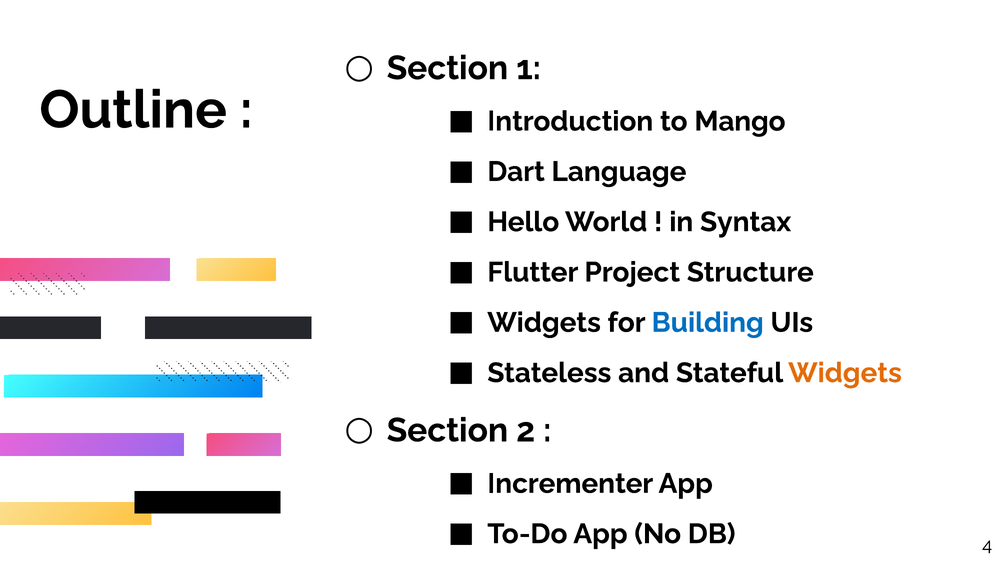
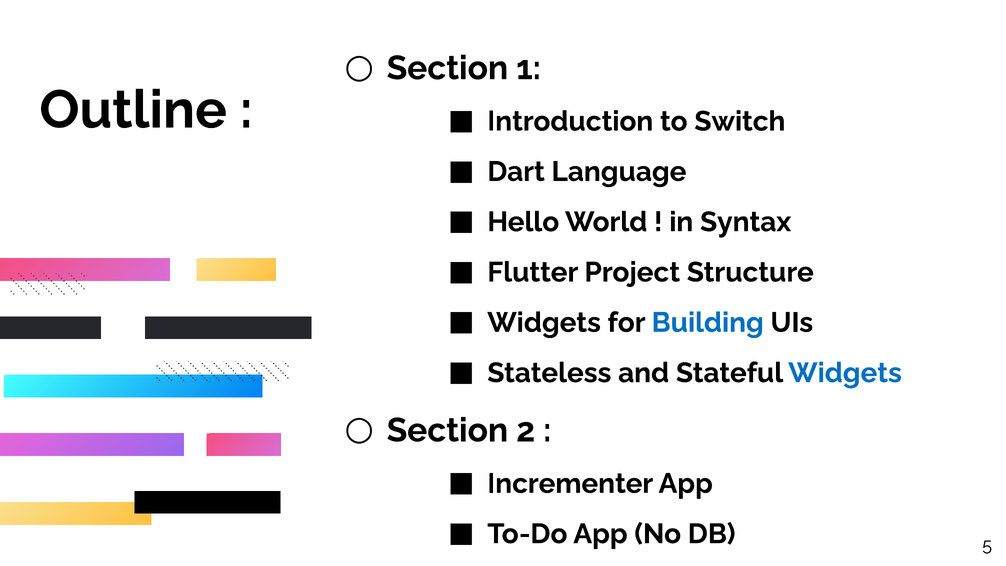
Mango: Mango -> Switch
Widgets at (845, 373) colour: orange -> blue
4: 4 -> 5
